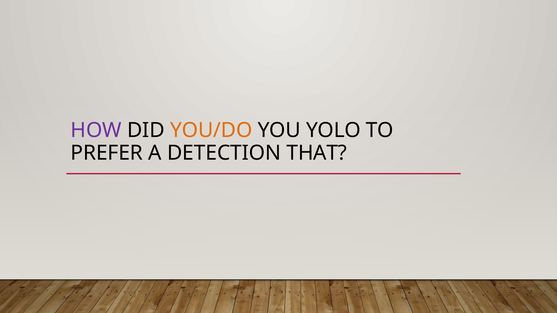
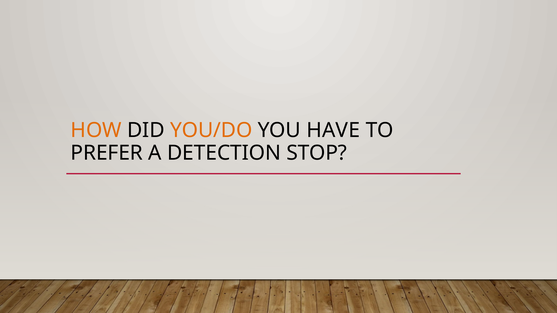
HOW colour: purple -> orange
YOLO: YOLO -> HAVE
THAT: THAT -> STOP
